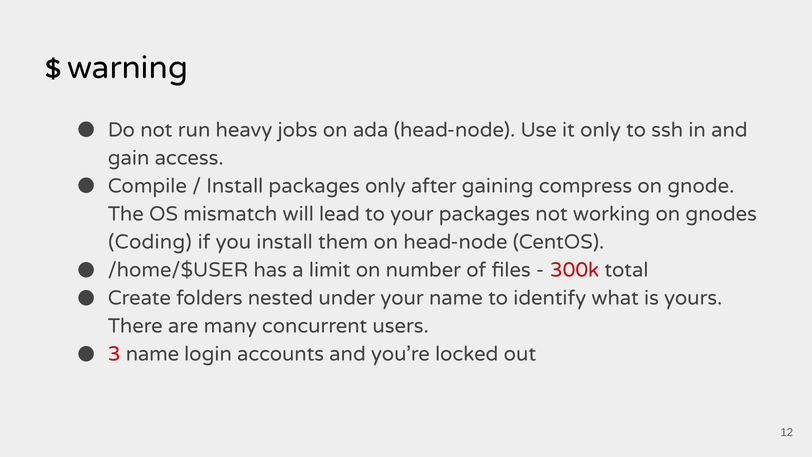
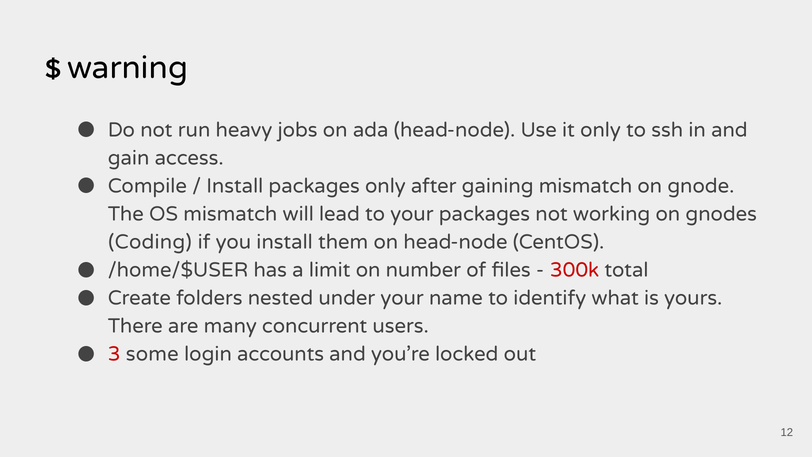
gaining compress: compress -> mismatch
3 name: name -> some
